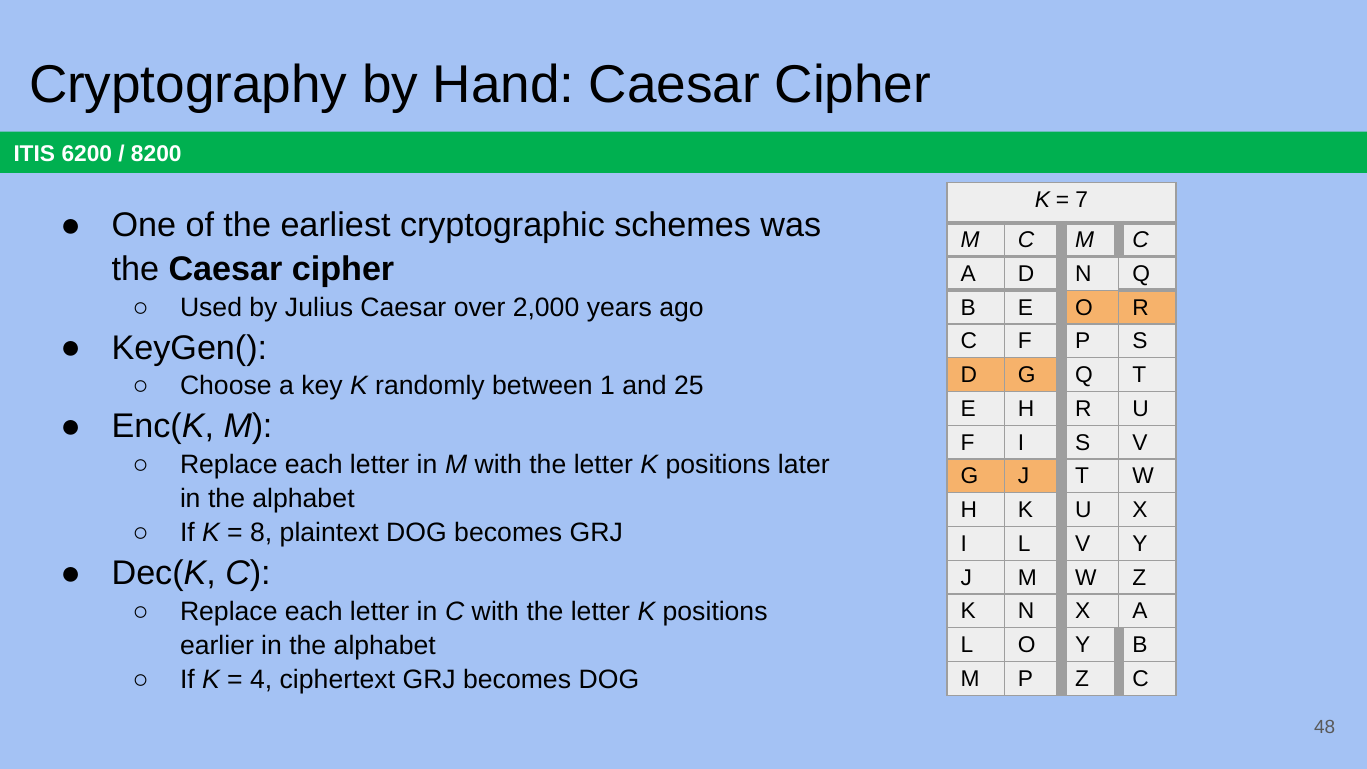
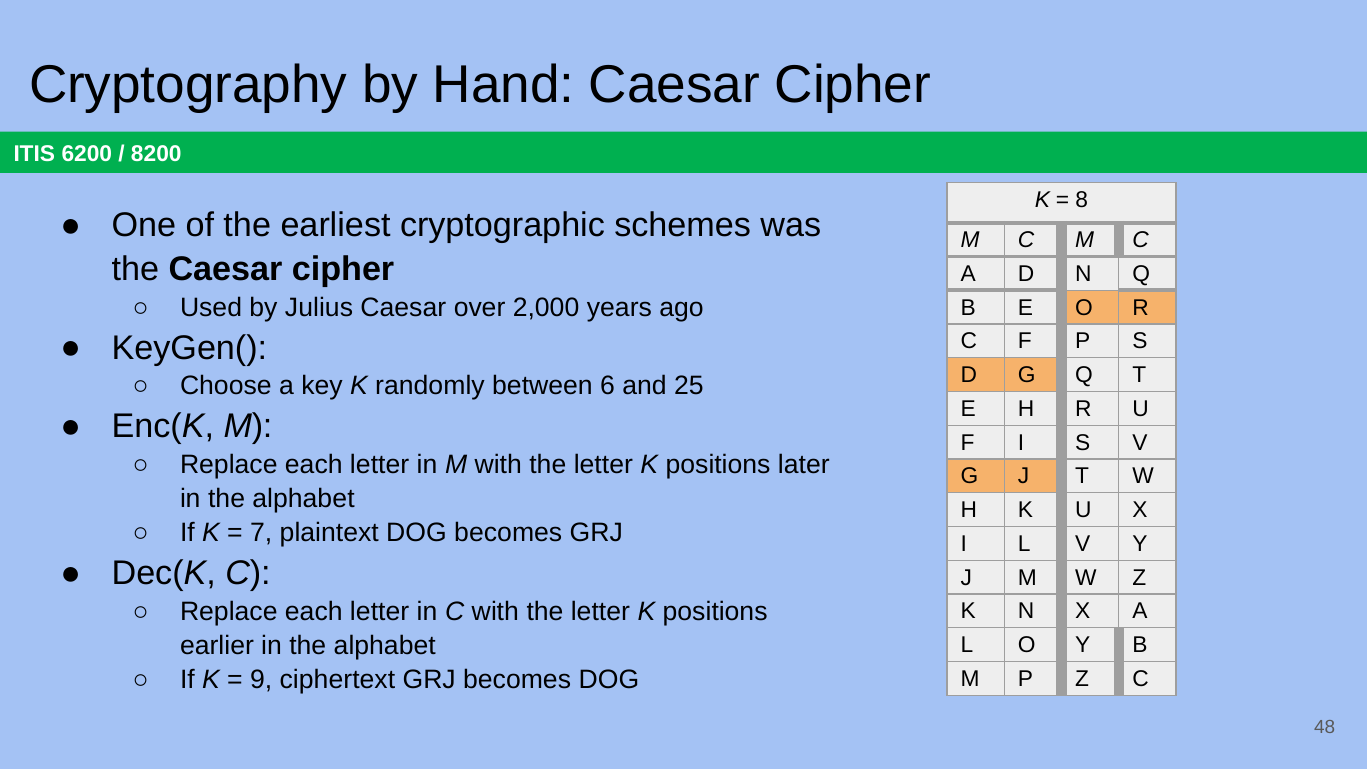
7: 7 -> 8
1: 1 -> 6
8: 8 -> 7
4: 4 -> 9
